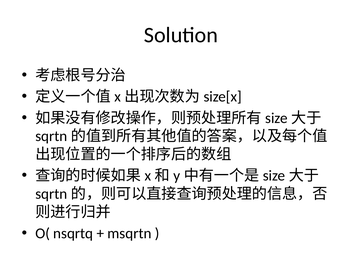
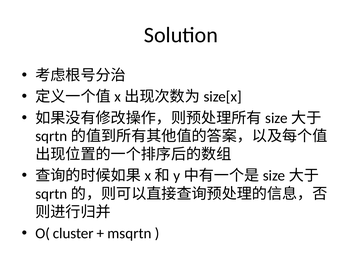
nsqrtq: nsqrtq -> cluster
